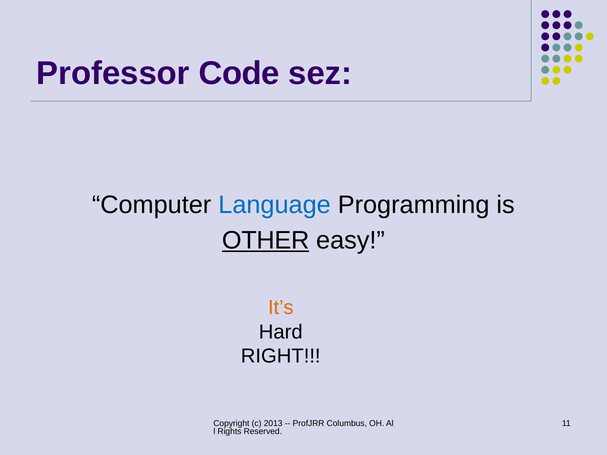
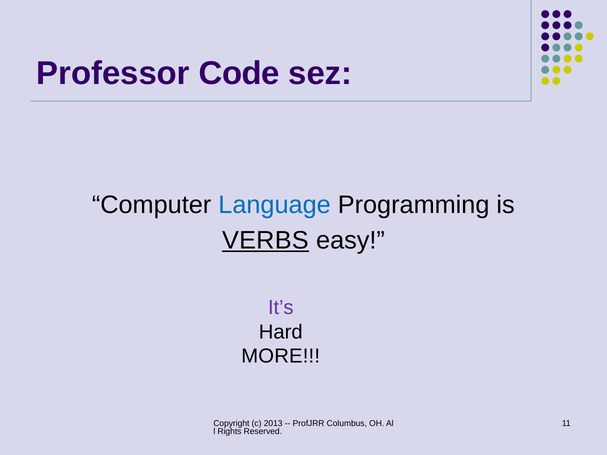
OTHER: OTHER -> VERBS
It’s colour: orange -> purple
RIGHT: RIGHT -> MORE
